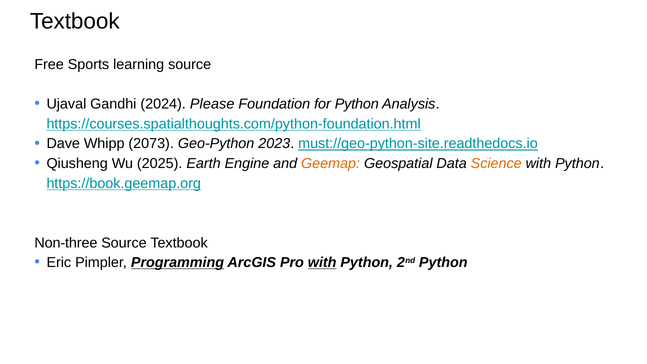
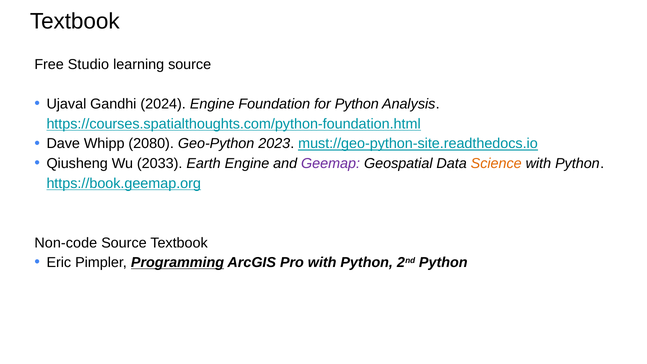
Sports: Sports -> Studio
2024 Please: Please -> Engine
2073: 2073 -> 2080
2025: 2025 -> 2033
Geemap colour: orange -> purple
Non-three: Non-three -> Non-code
with at (322, 263) underline: present -> none
